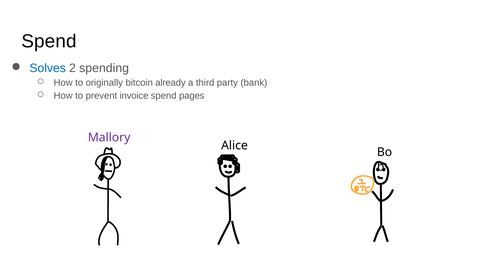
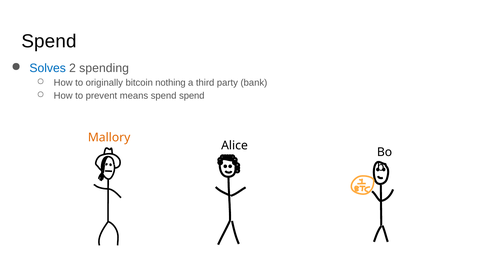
already: already -> nothing
invoice: invoice -> means
spend pages: pages -> spend
Mallory colour: purple -> orange
